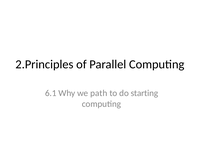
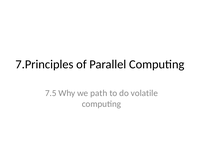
2.Principles: 2.Principles -> 7.Principles
6.1: 6.1 -> 7.5
starting: starting -> volatile
